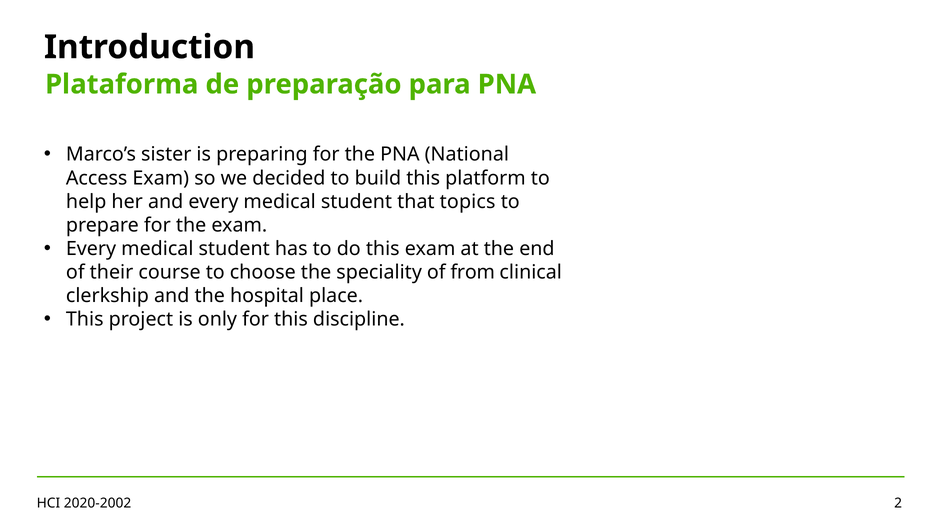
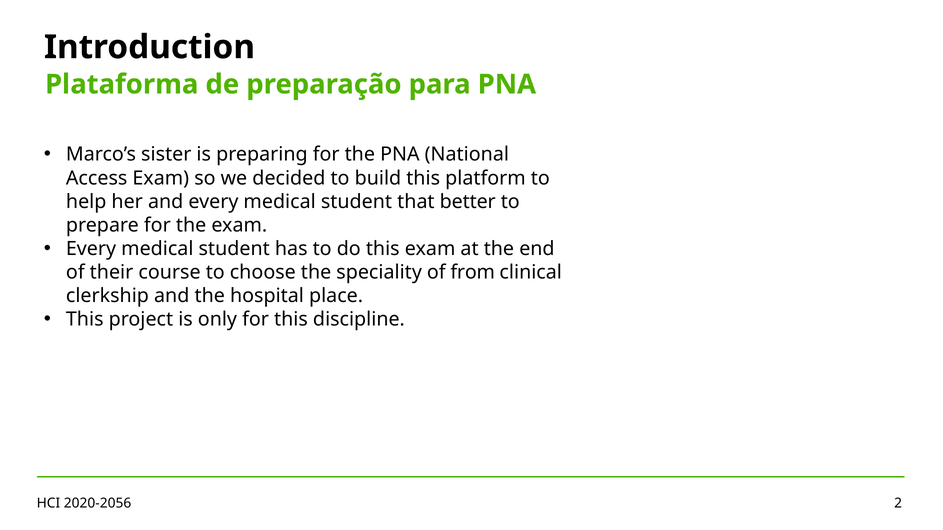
topics: topics -> better
2020-2002: 2020-2002 -> 2020-2056
